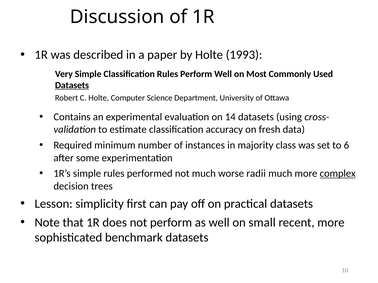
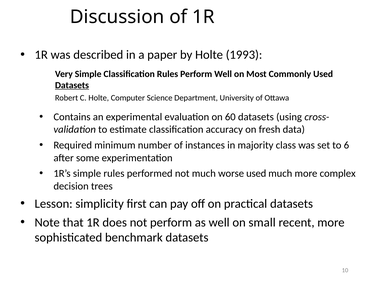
14: 14 -> 60
worse radii: radii -> used
complex underline: present -> none
